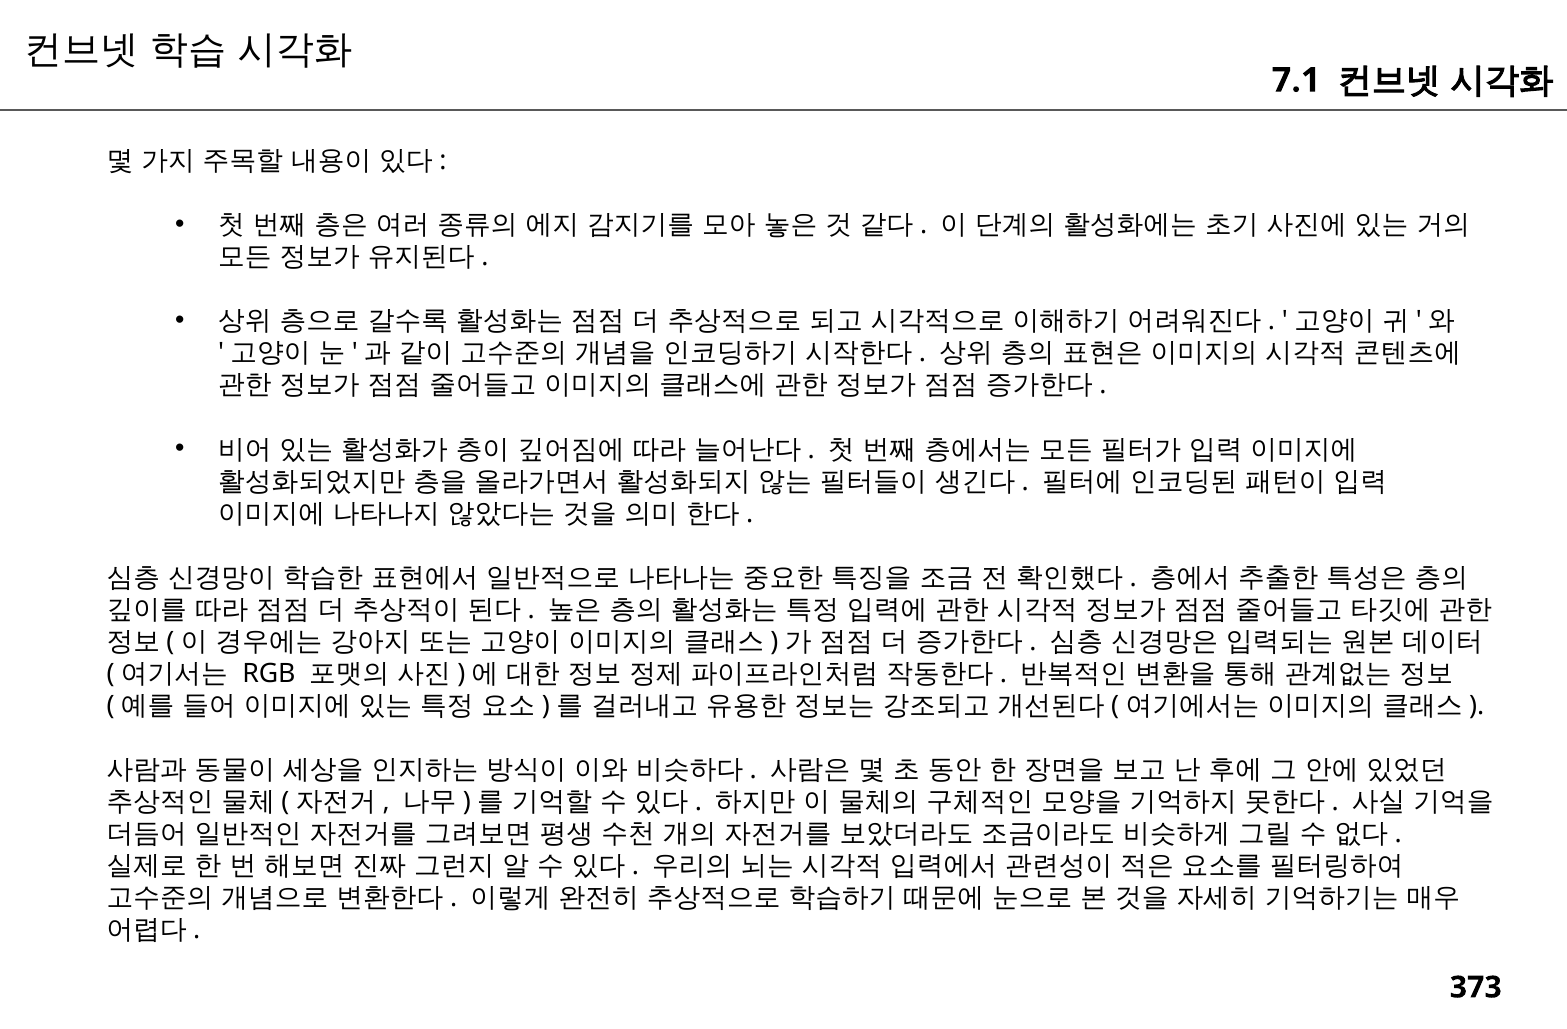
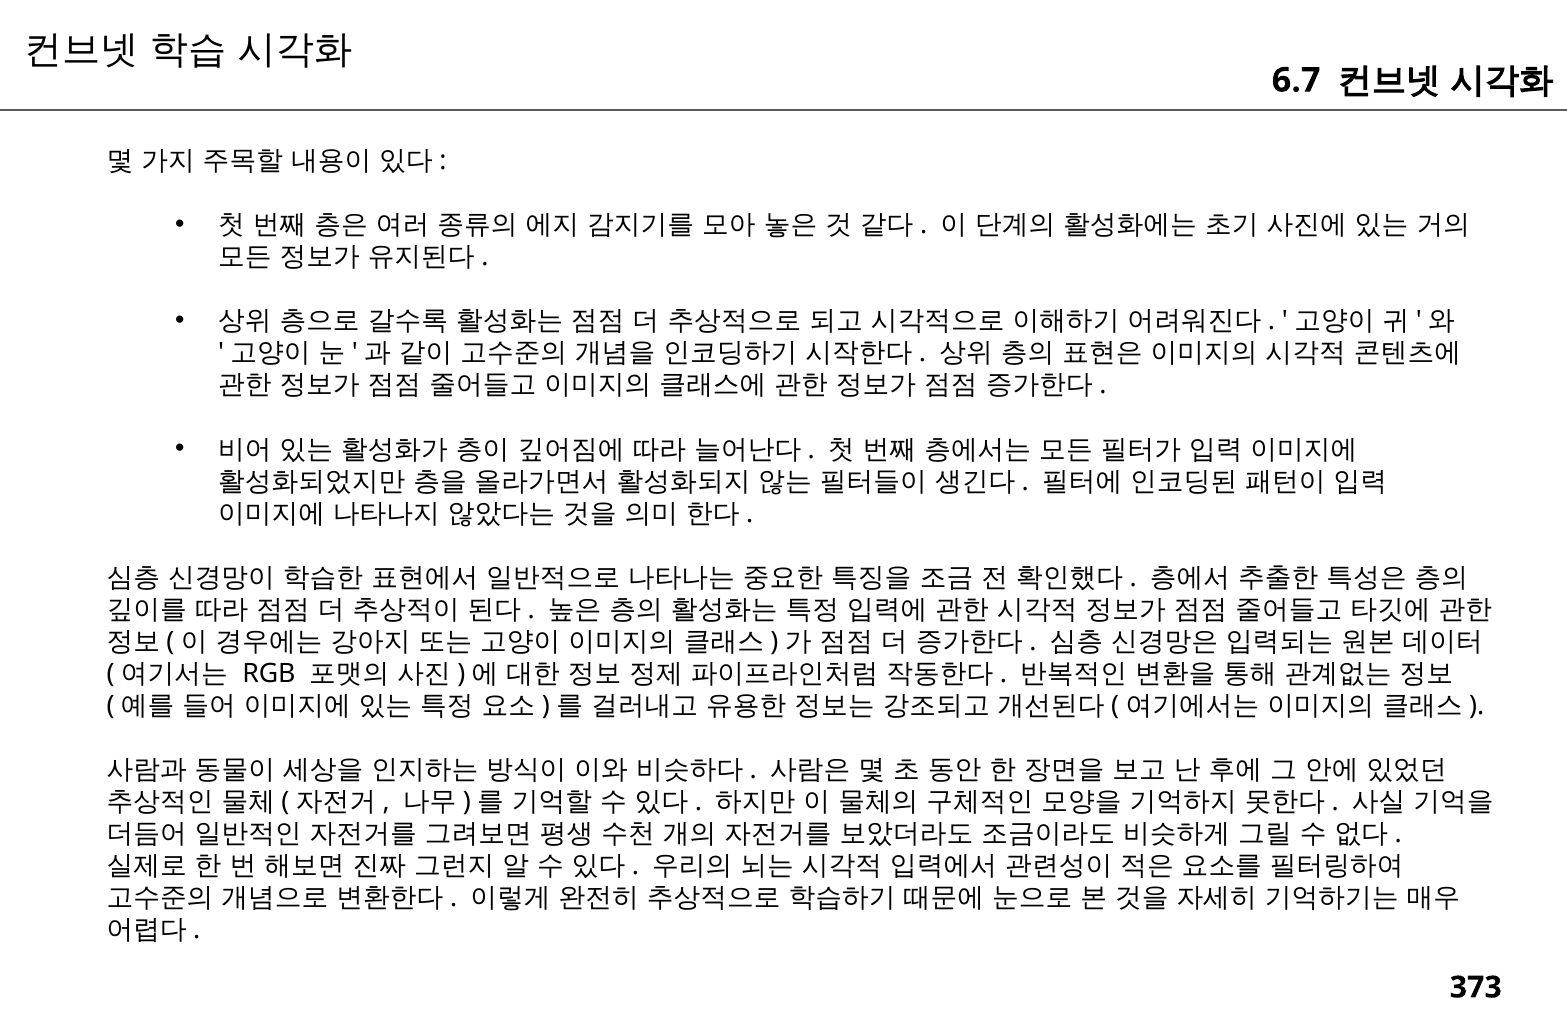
7.1: 7.1 -> 6.7
